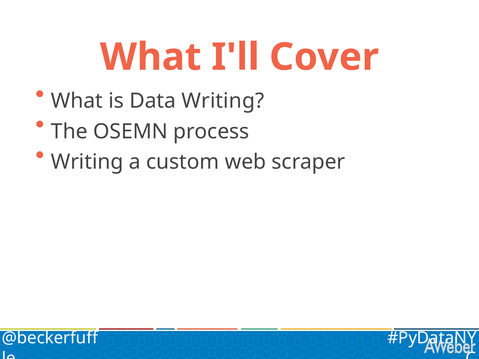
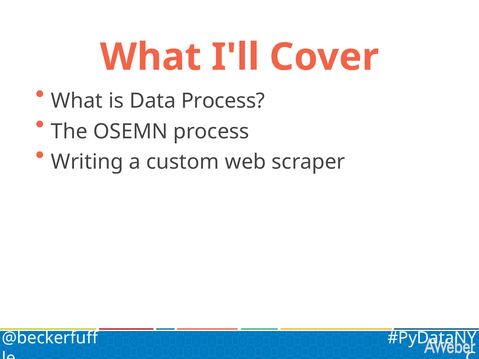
Data Writing: Writing -> Process
